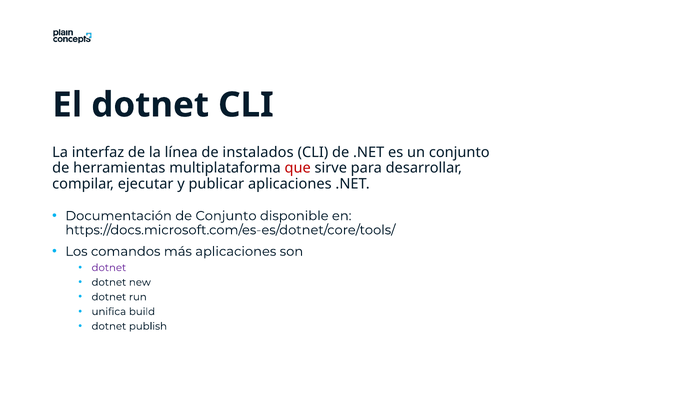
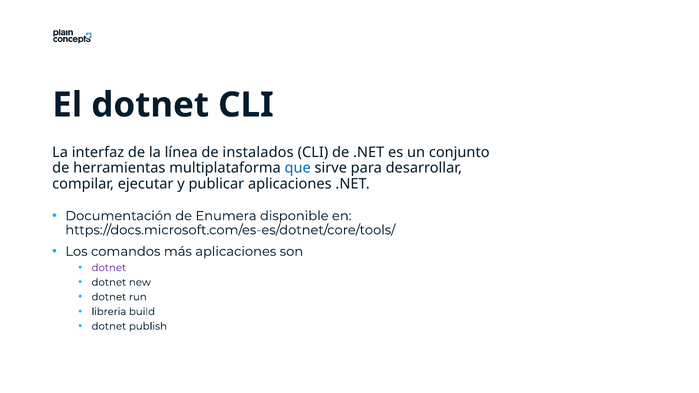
que colour: red -> blue
de Conjunto: Conjunto -> Enumera
unifica: unifica -> libreria
